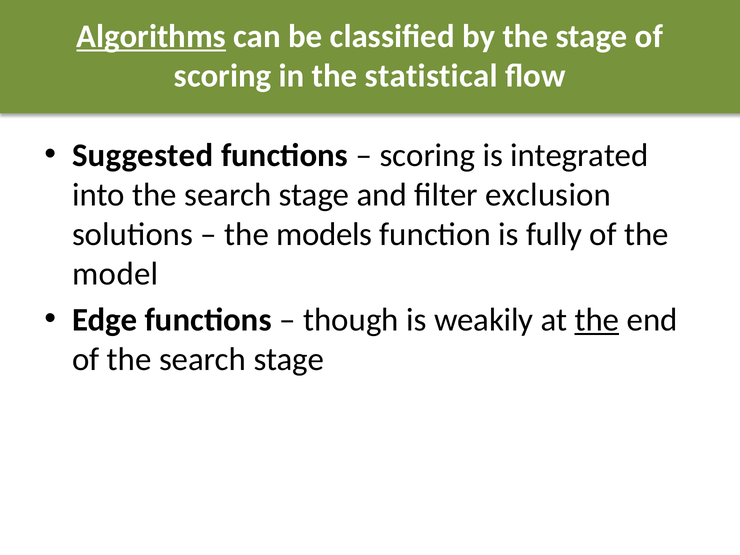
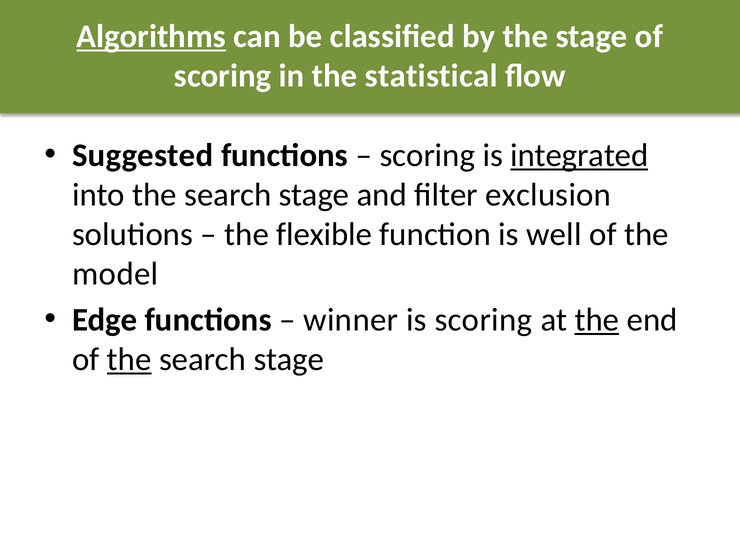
integrated underline: none -> present
models: models -> flexible
fully: fully -> well
though: though -> winner
is weakily: weakily -> scoring
the at (129, 359) underline: none -> present
